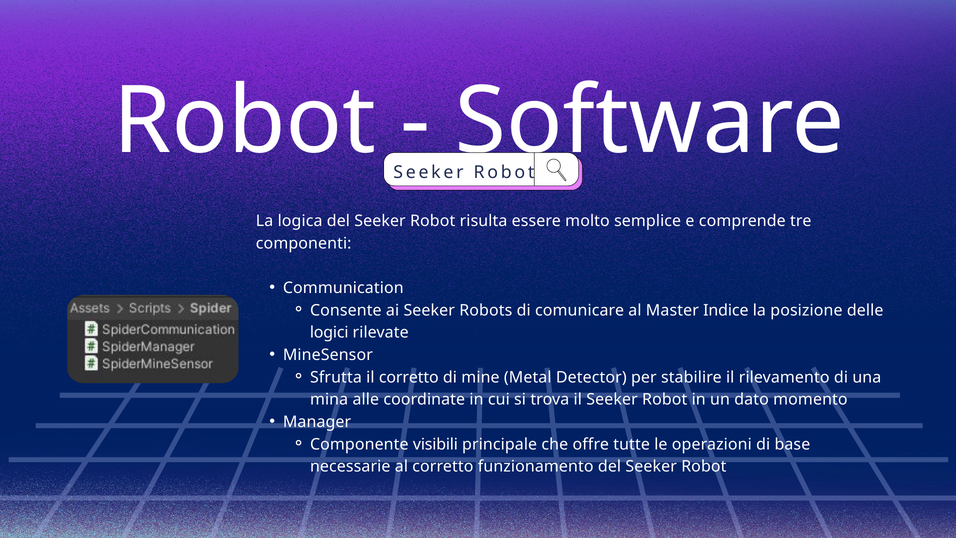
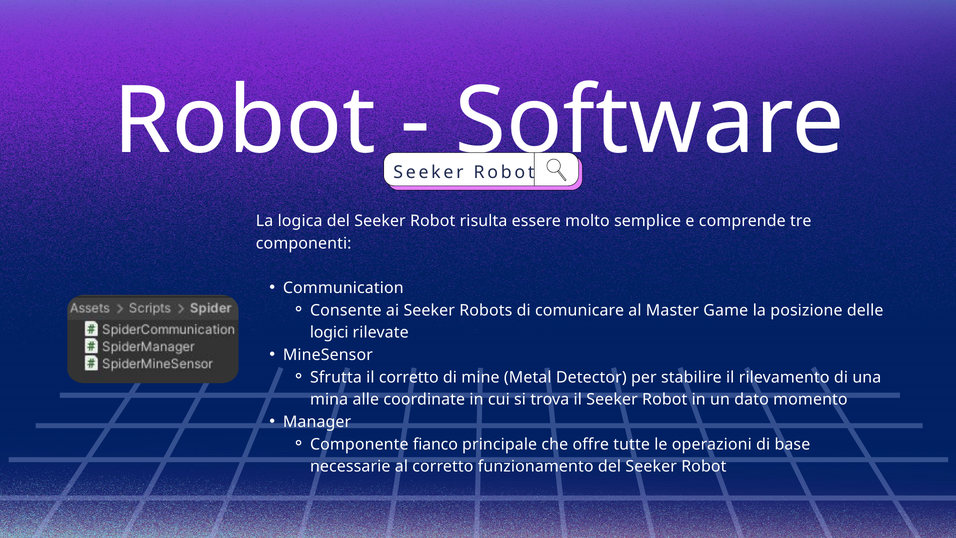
Indice: Indice -> Game
visibili: visibili -> fianco
